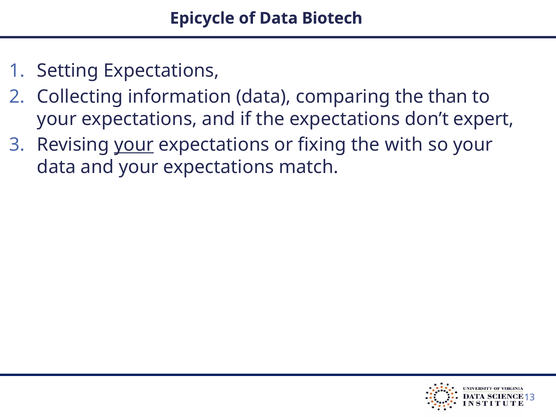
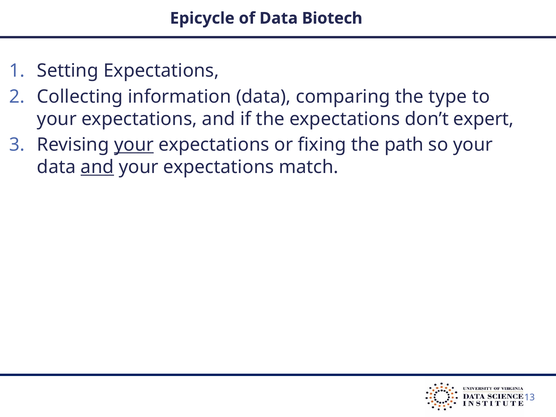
than: than -> type
with: with -> path
and at (97, 167) underline: none -> present
